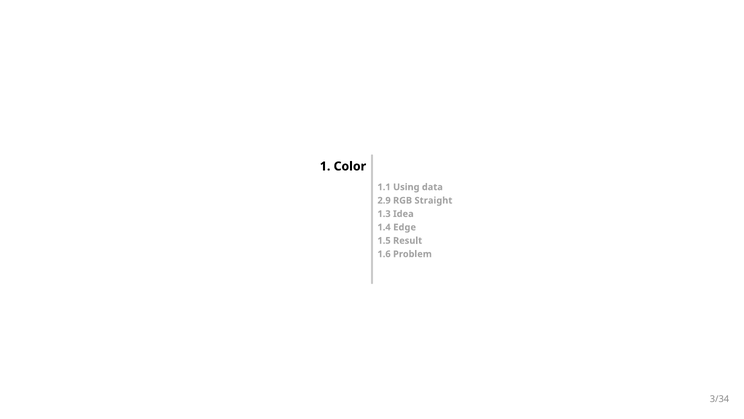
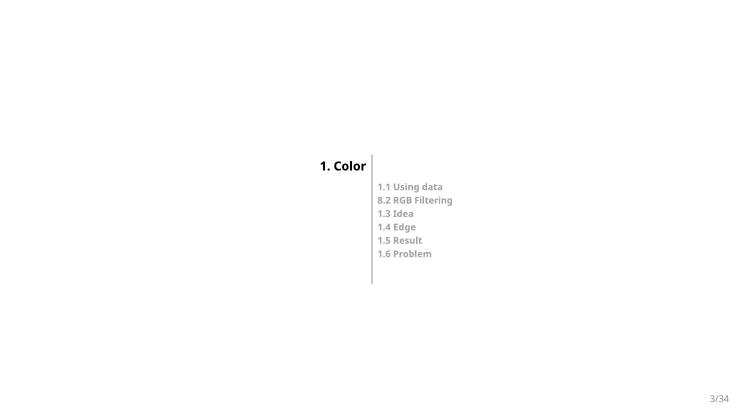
2.9: 2.9 -> 8.2
Straight: Straight -> Filtering
